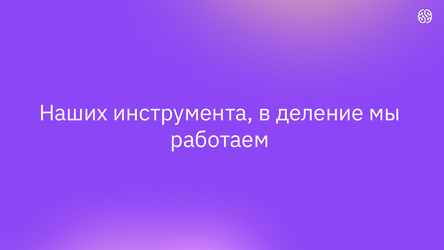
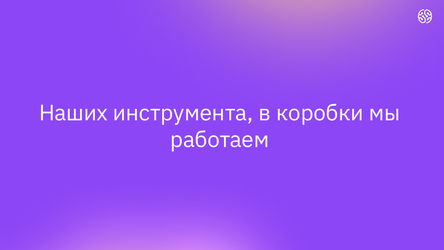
деление: деление -> коробки
